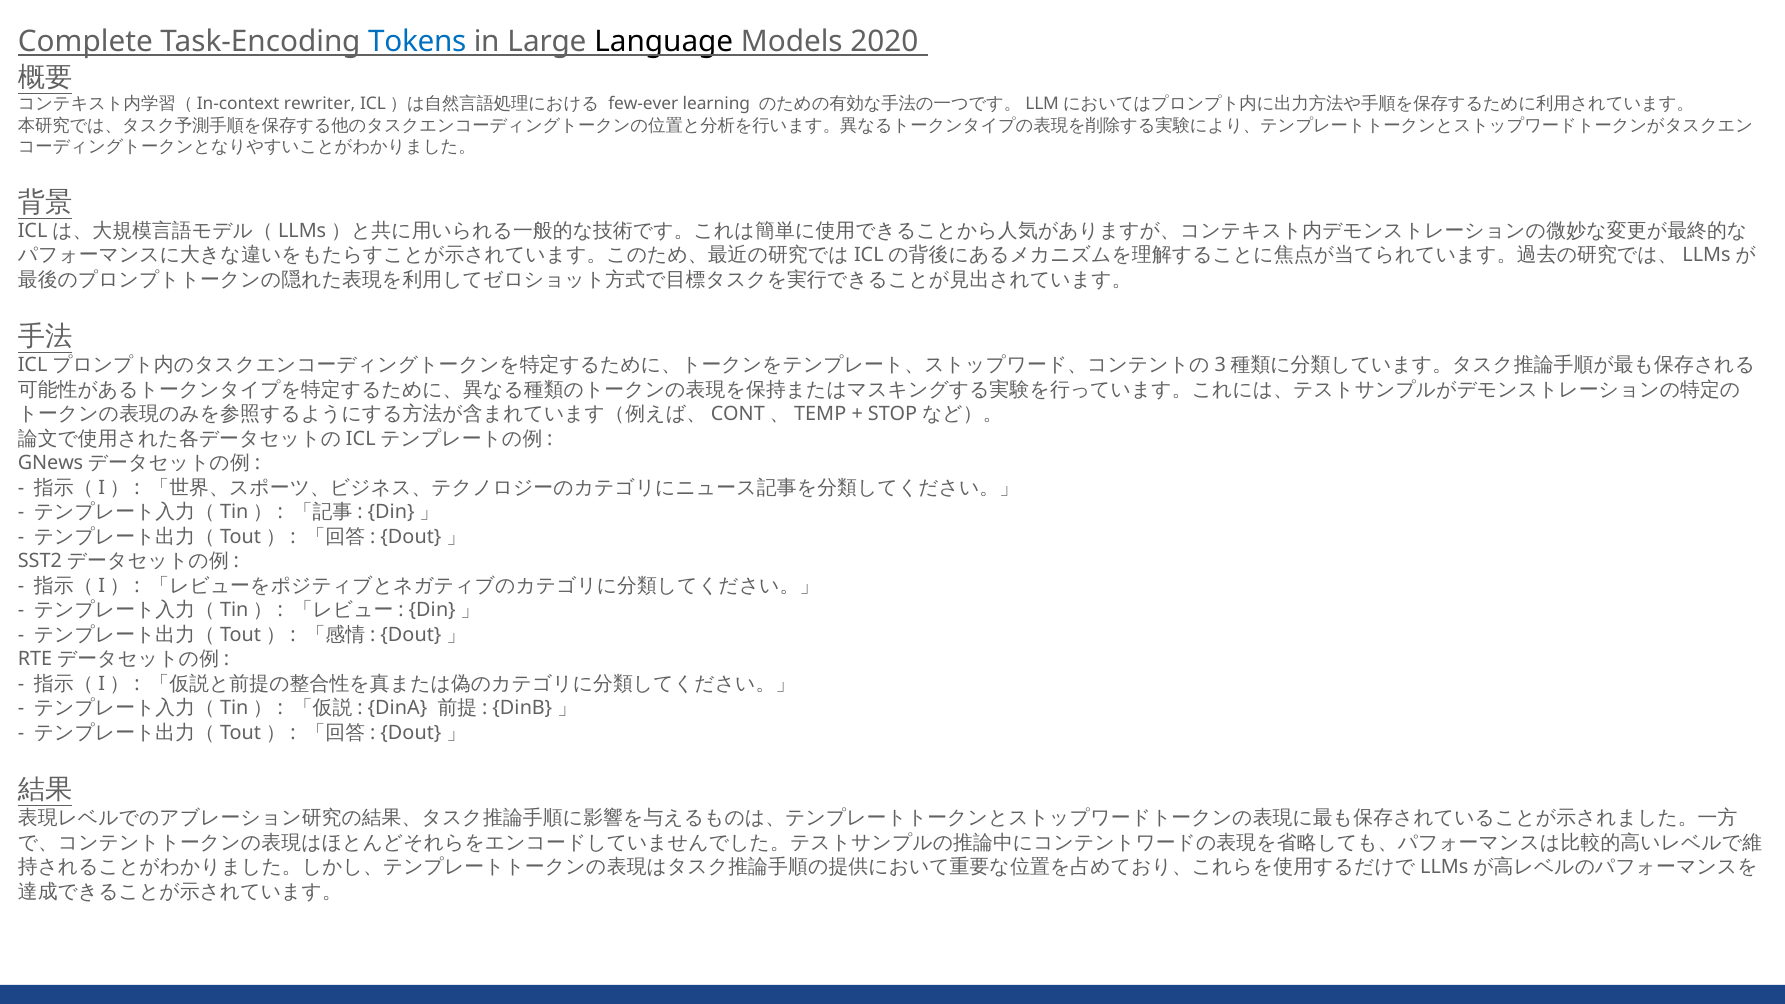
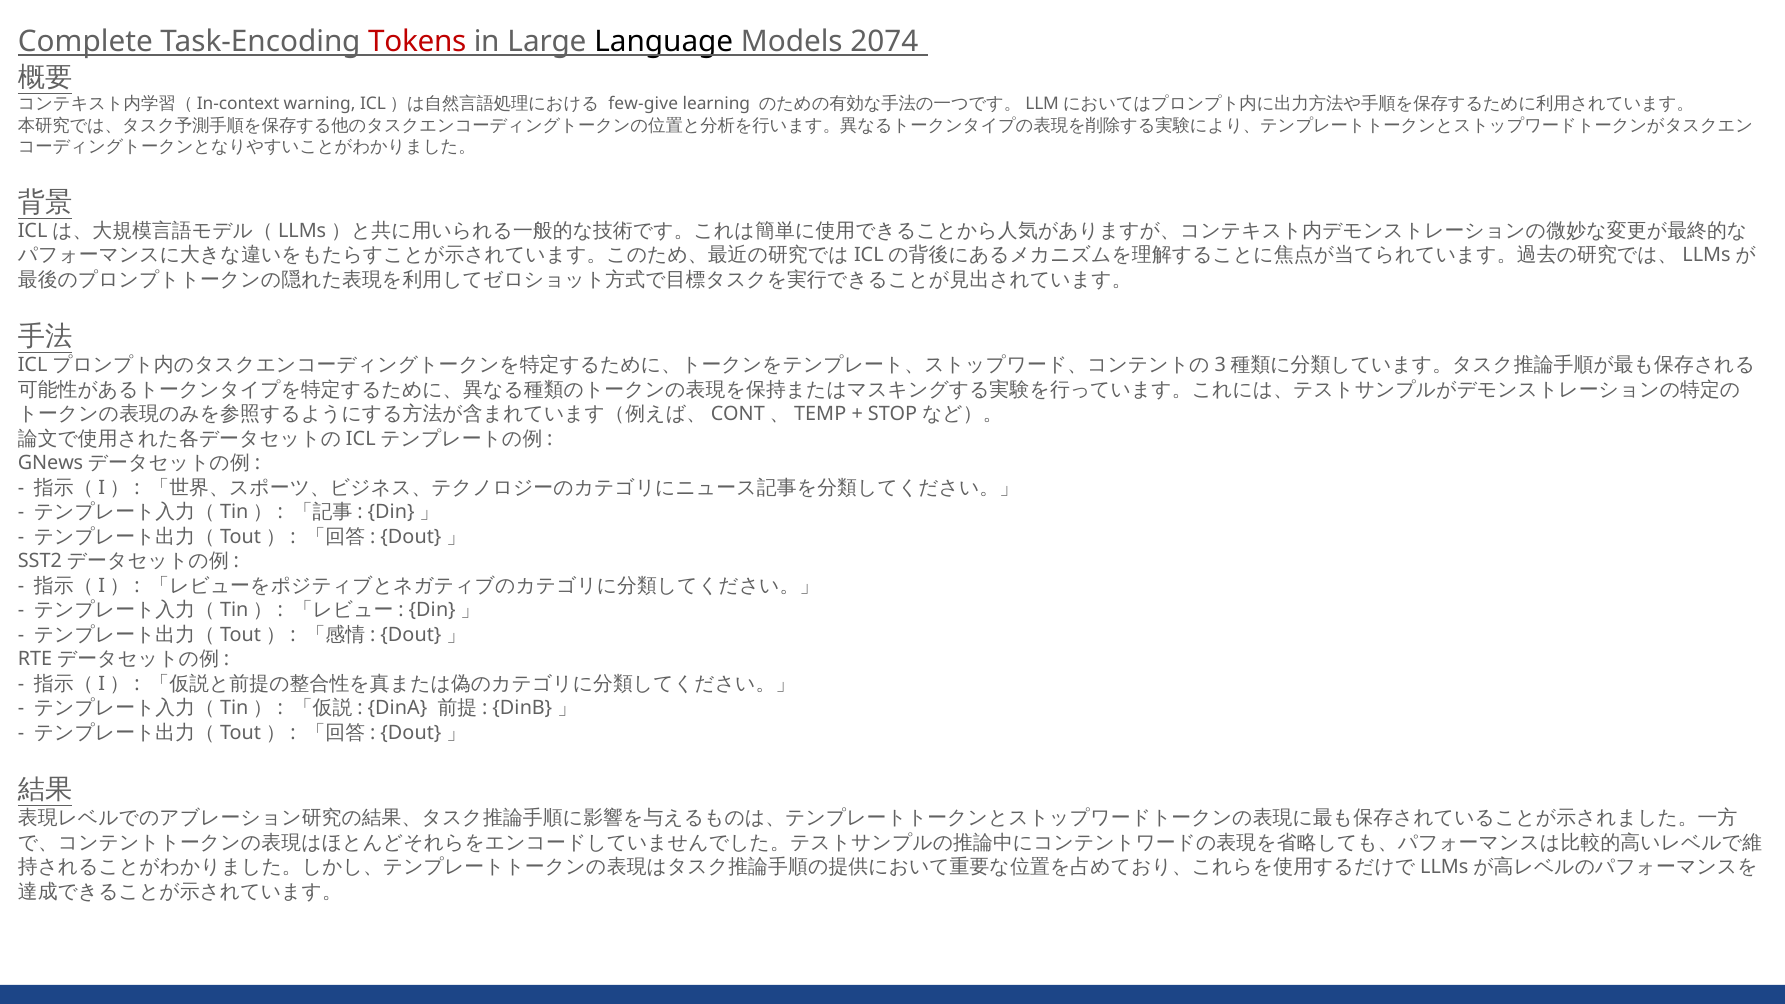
Tokens colour: blue -> red
2020: 2020 -> 2074
rewriter: rewriter -> warning
few-ever: few-ever -> few-give
